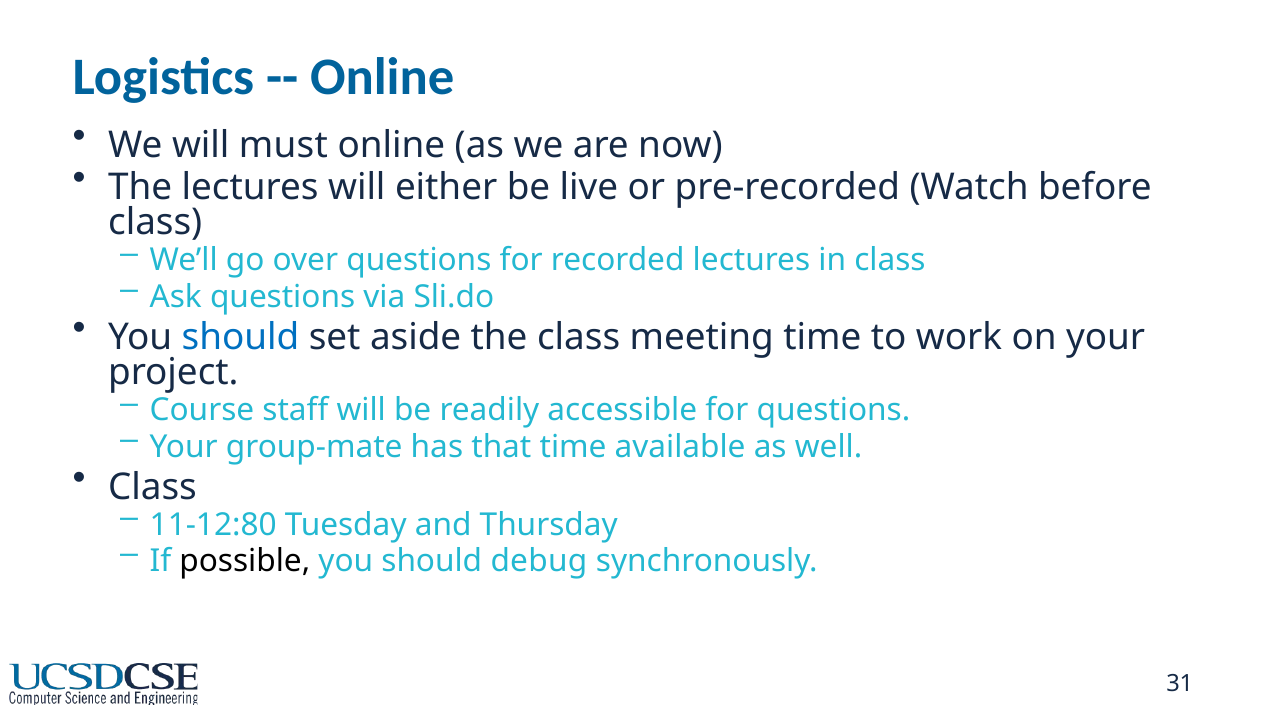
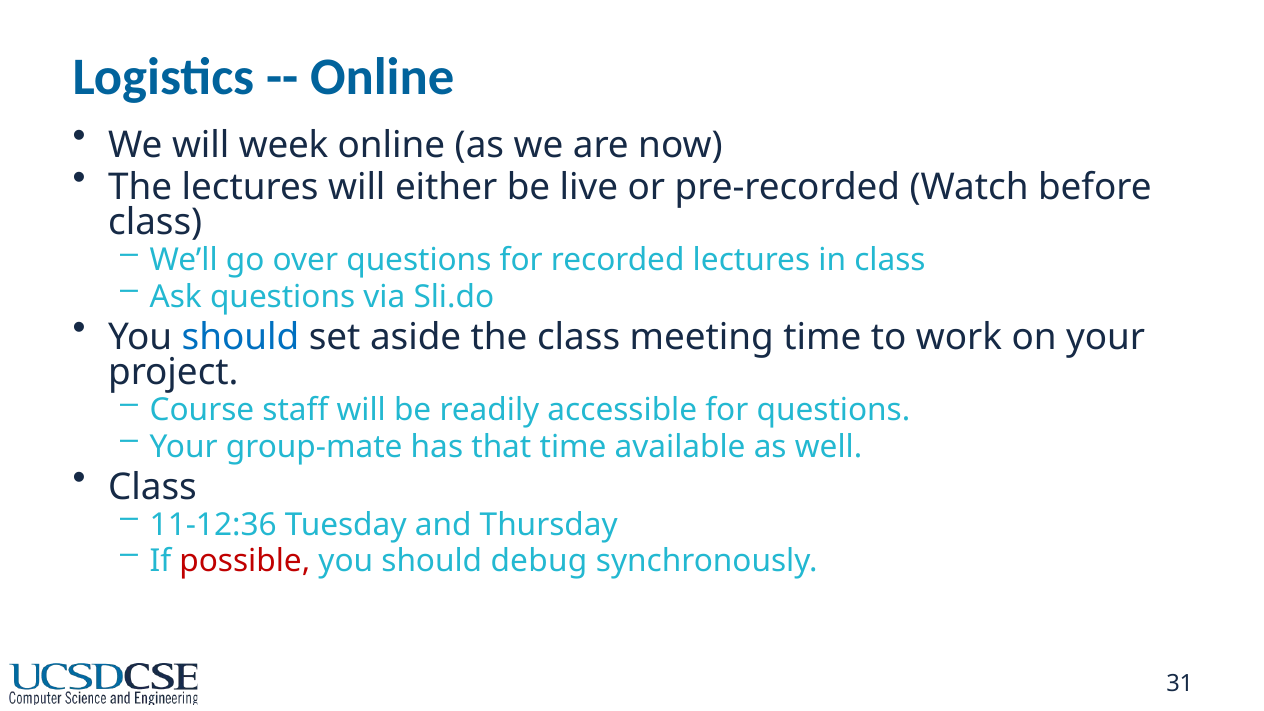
must: must -> week
11-12:80: 11-12:80 -> 11-12:36
possible colour: black -> red
